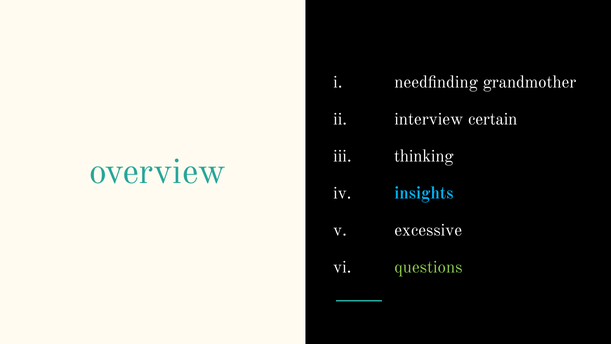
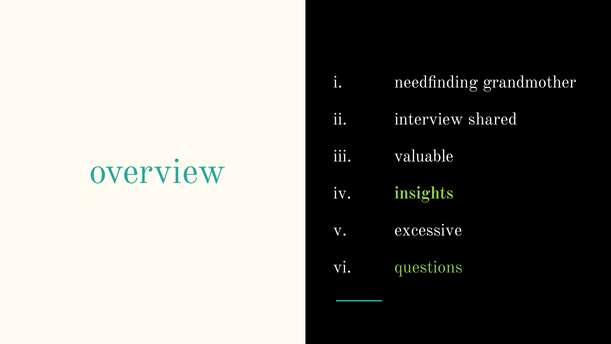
certain: certain -> shared
thinking: thinking -> valuable
insights colour: light blue -> light green
